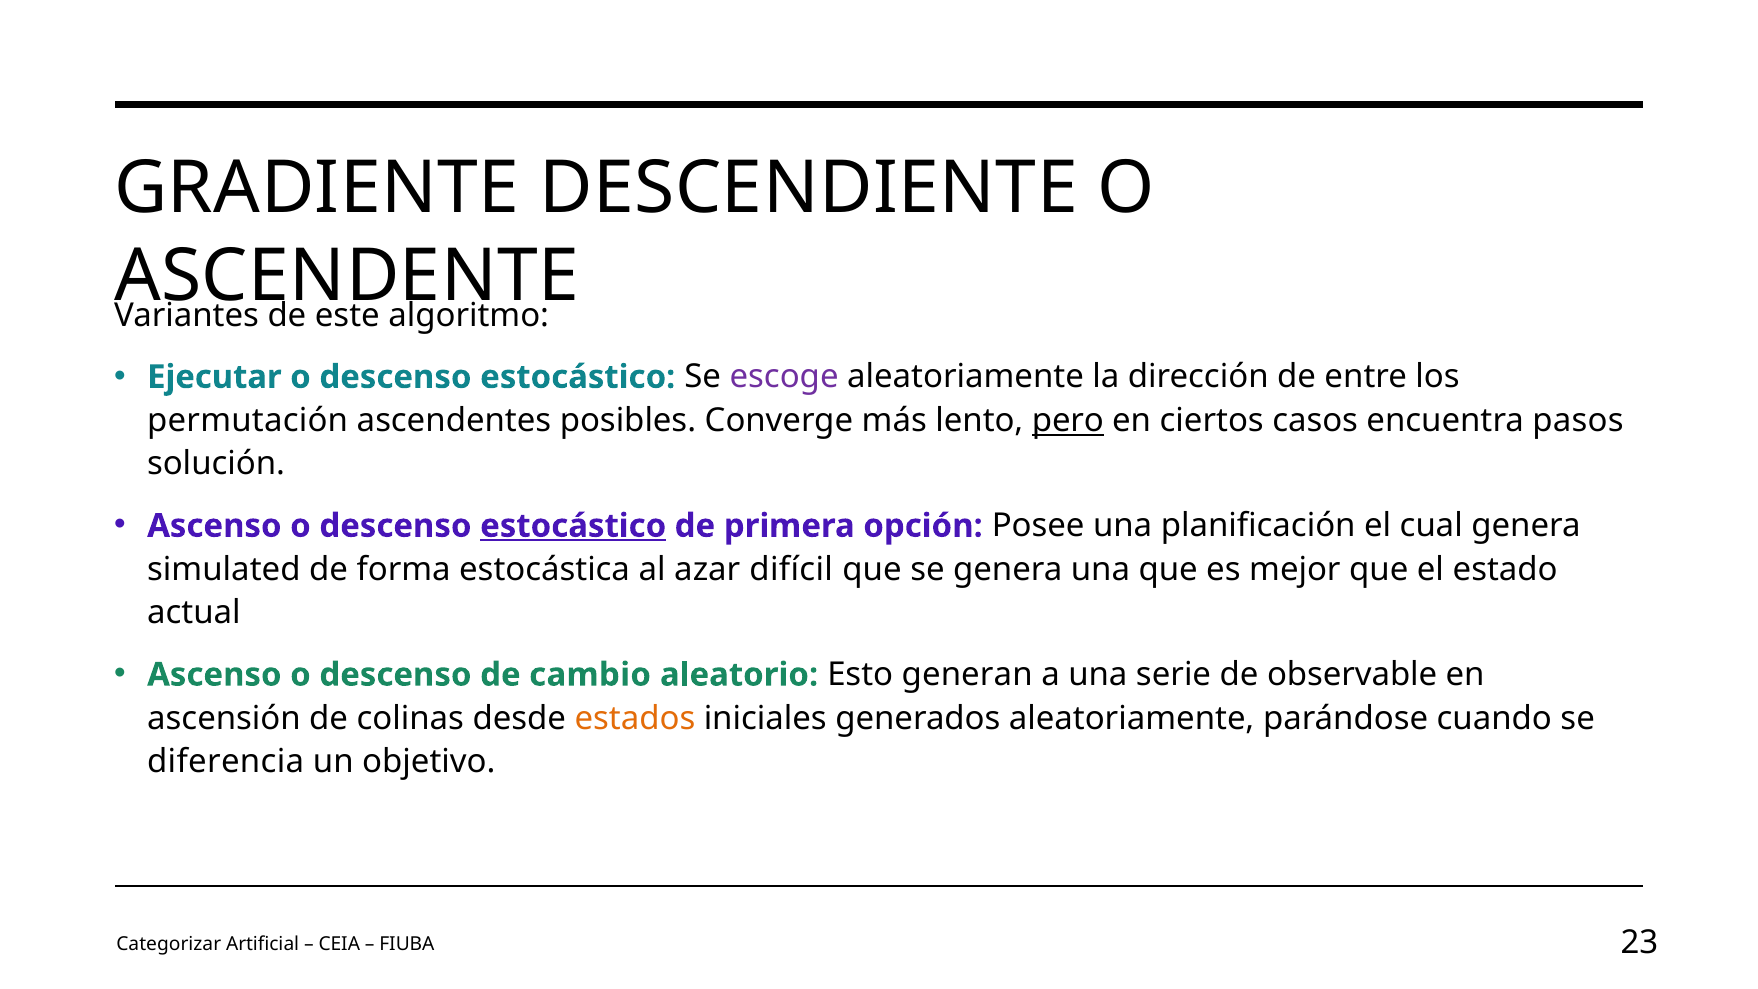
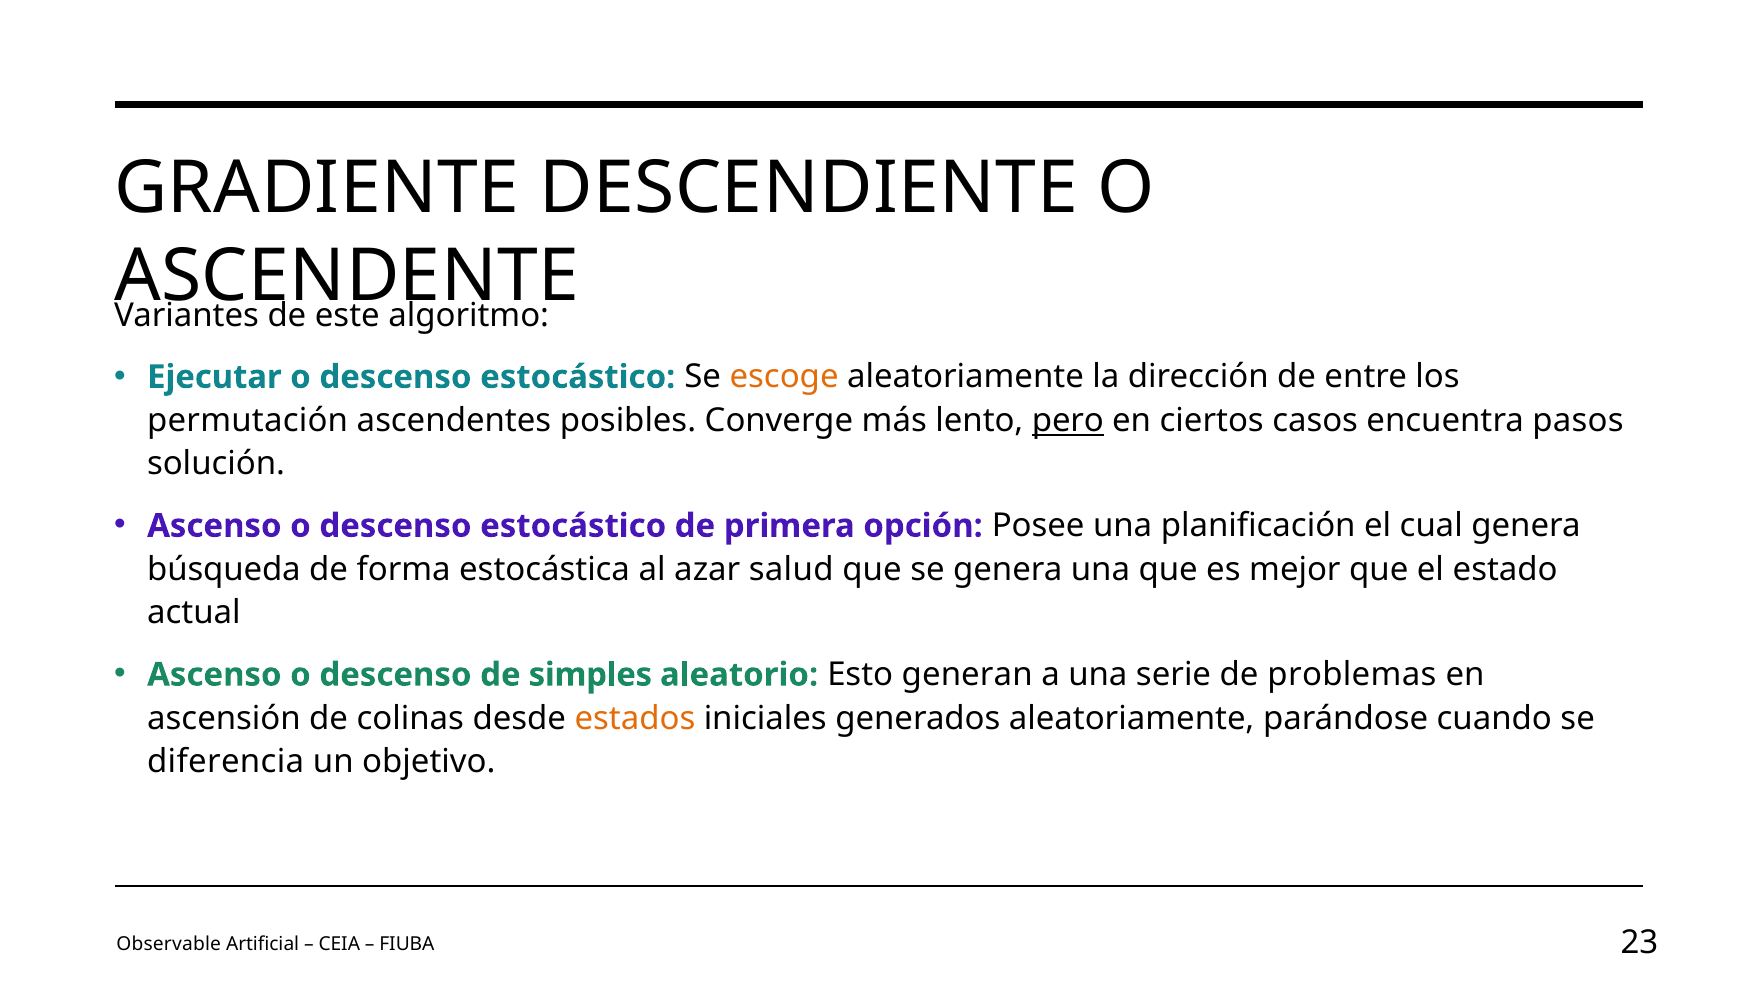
escoge colour: purple -> orange
estocástico at (573, 526) underline: present -> none
simulated: simulated -> búsqueda
difícil: difícil -> salud
cambio: cambio -> simples
observable: observable -> problemas
Categorizar: Categorizar -> Observable
